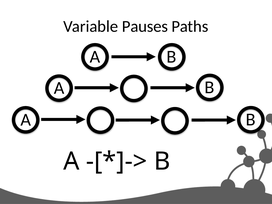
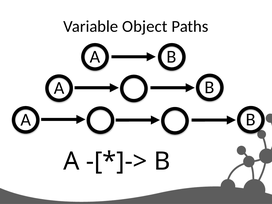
Pauses: Pauses -> Object
